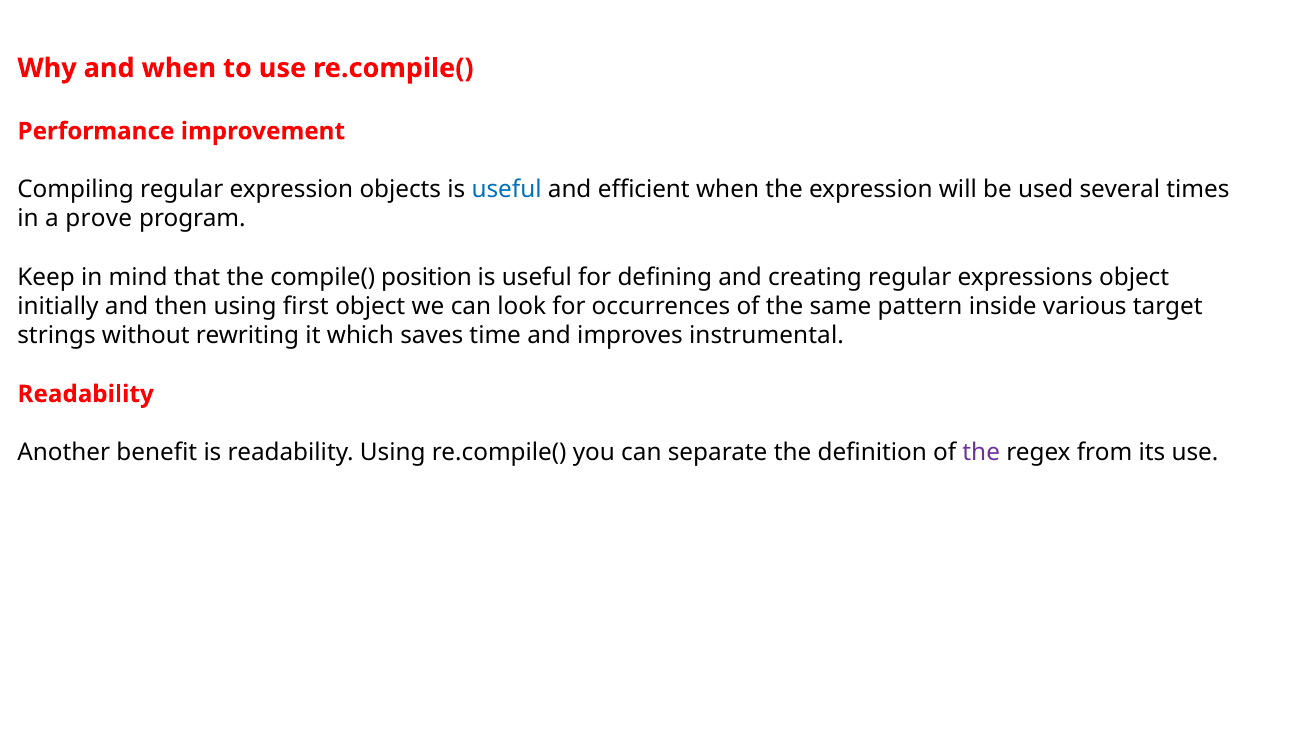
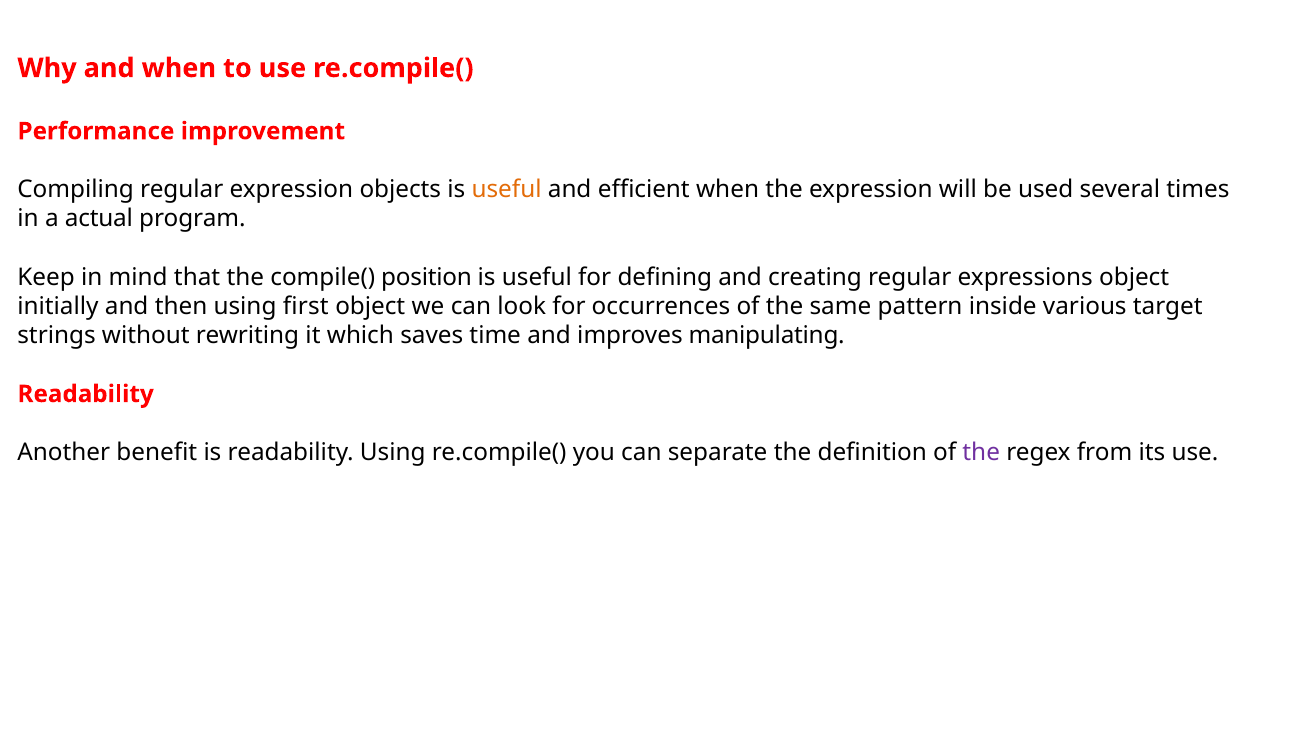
useful at (507, 190) colour: blue -> orange
prove: prove -> actual
instrumental: instrumental -> manipulating
